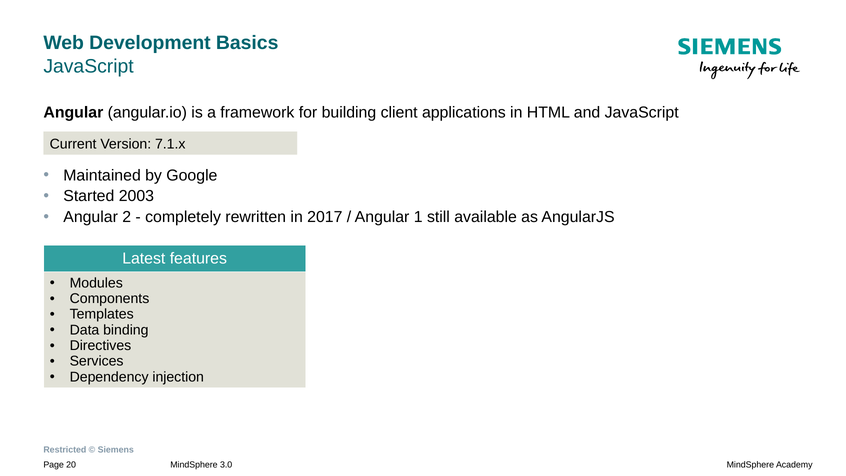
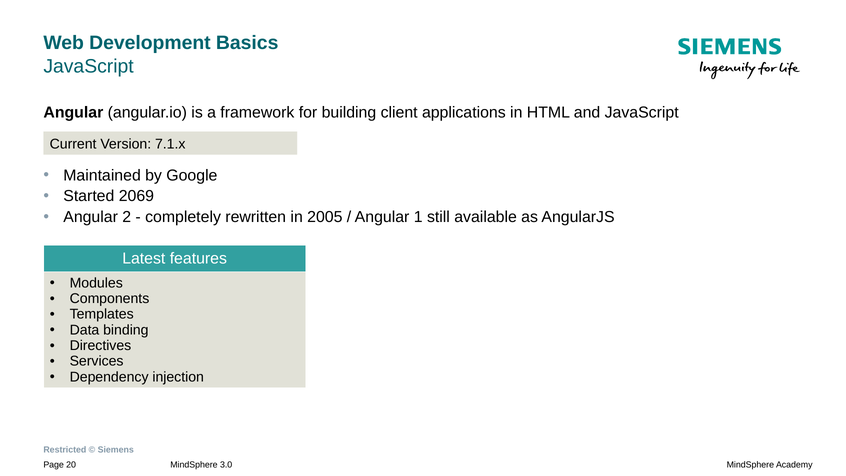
2003: 2003 -> 2069
2017: 2017 -> 2005
